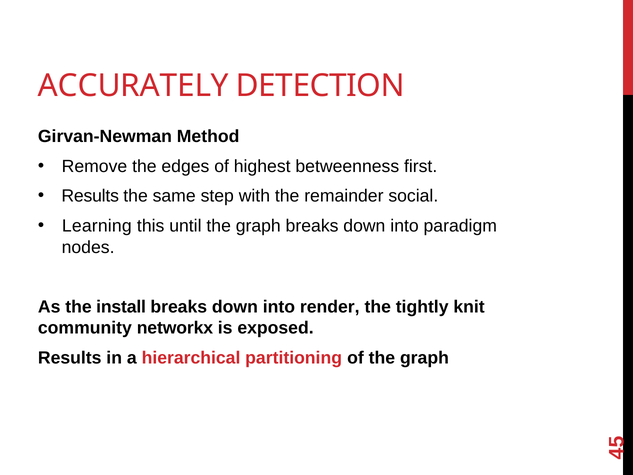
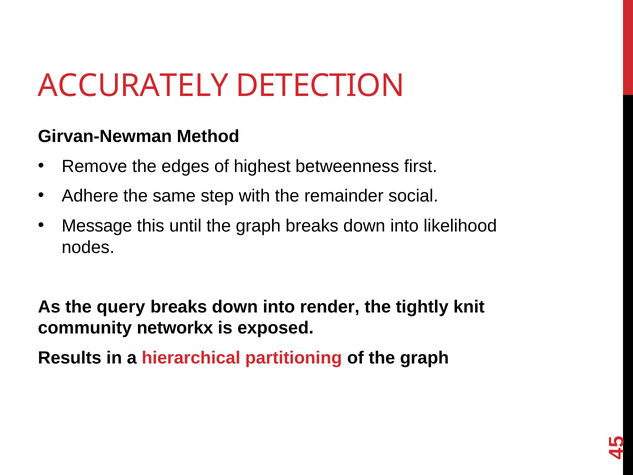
Results at (90, 196): Results -> Adhere
Learning: Learning -> Message
paradigm: paradigm -> likelihood
install: install -> query
